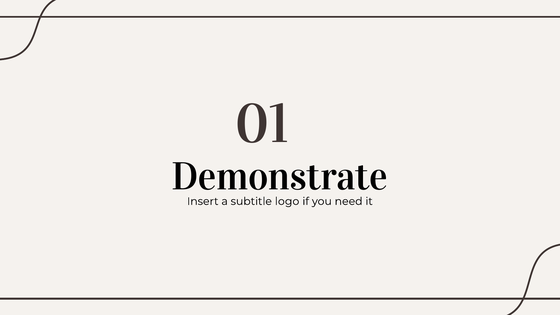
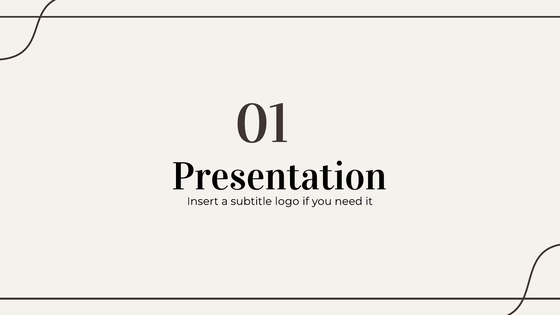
Demonstrate: Demonstrate -> Presentation
